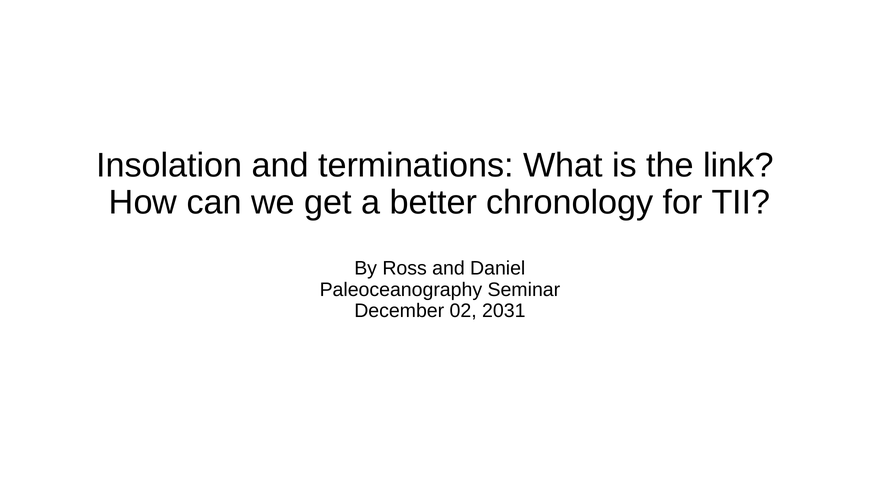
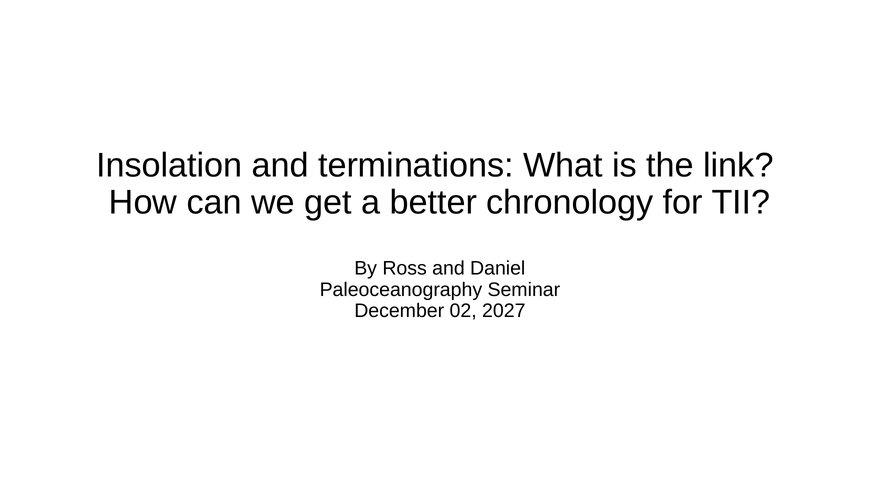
2031: 2031 -> 2027
